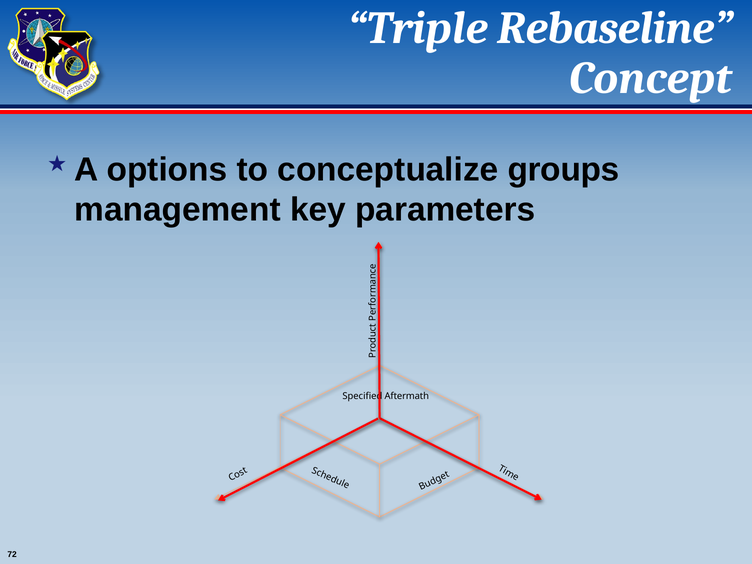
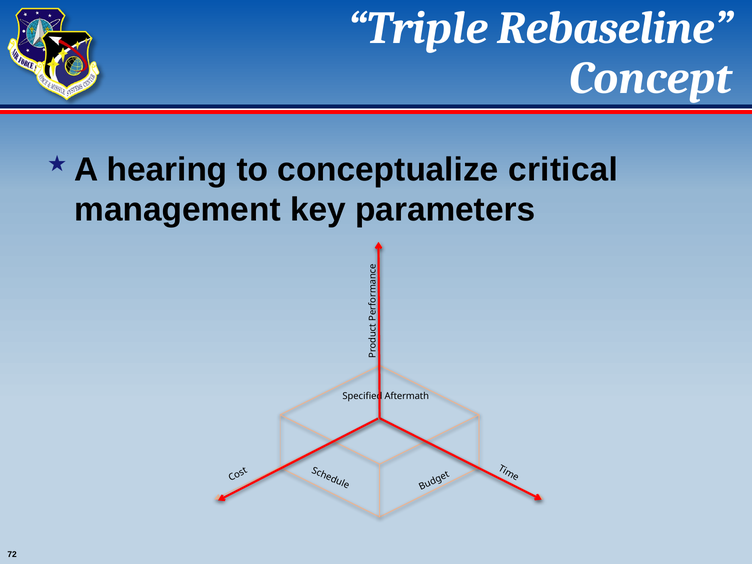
options: options -> hearing
groups: groups -> critical
